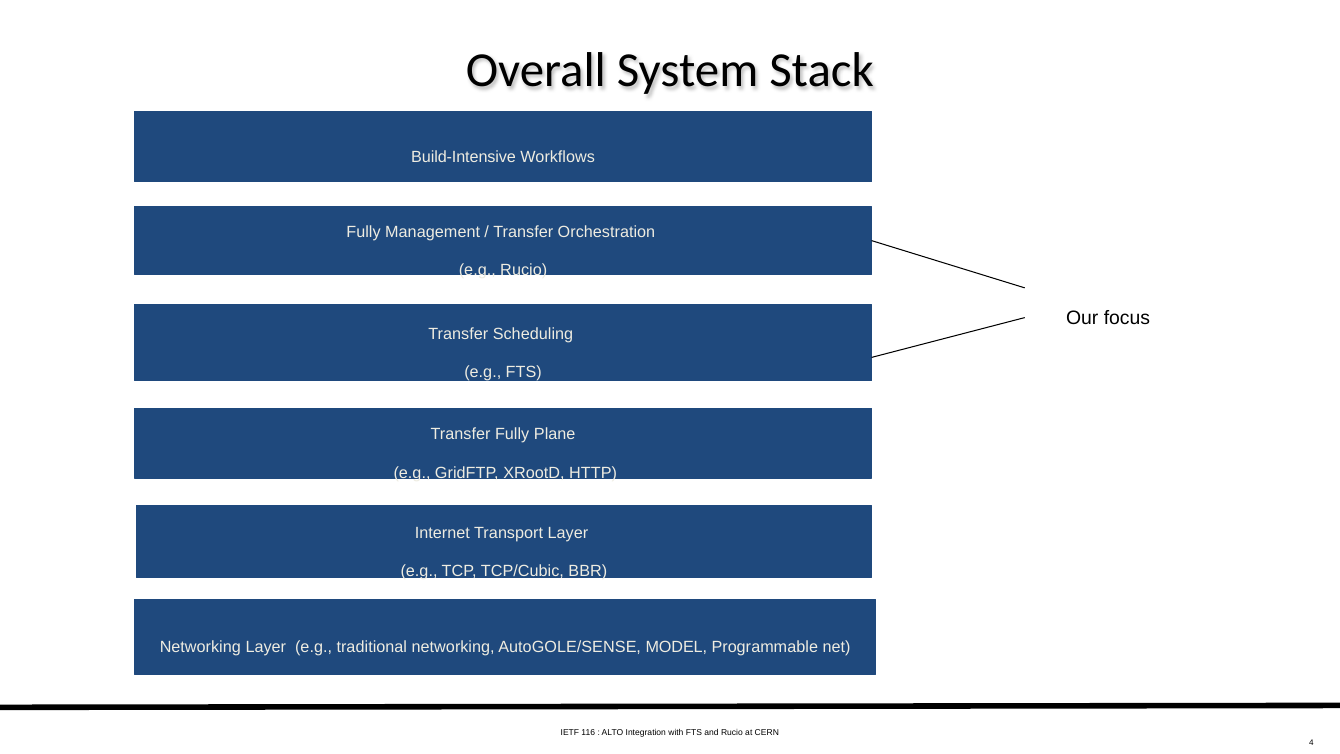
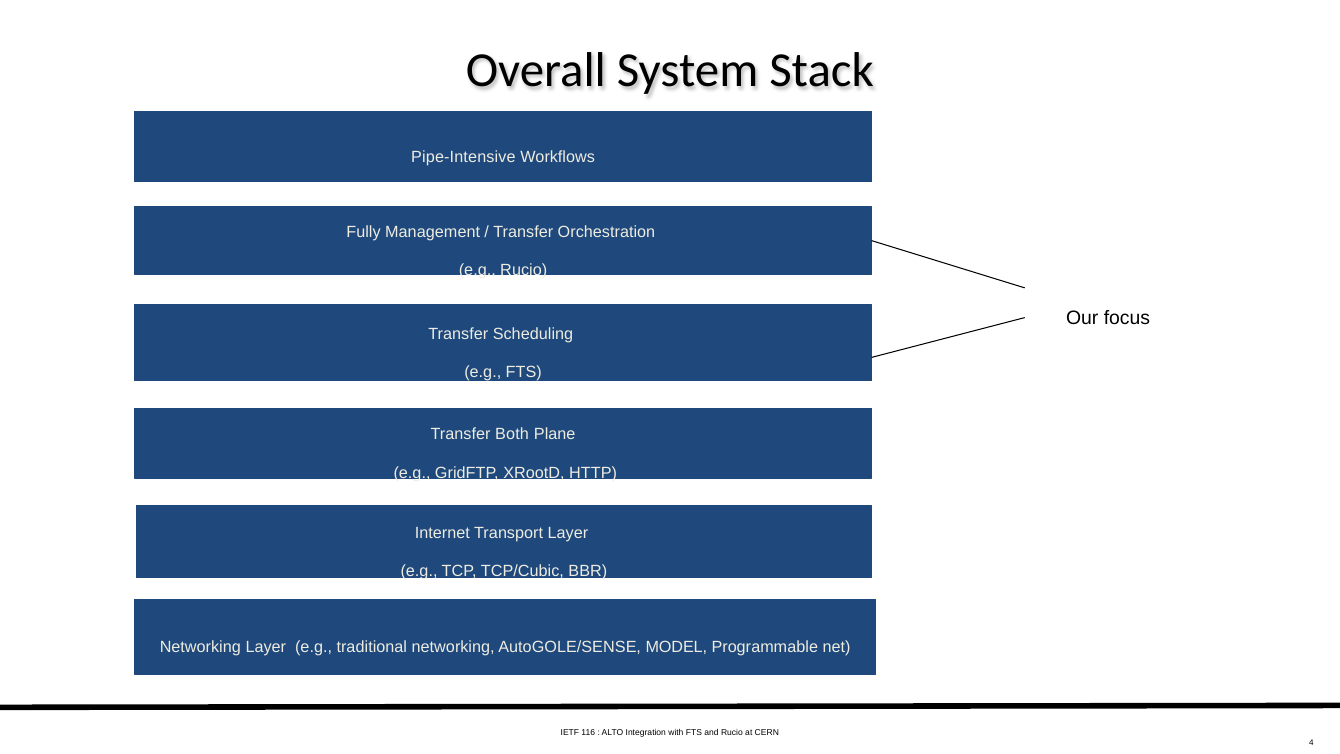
Build-Intensive: Build-Intensive -> Pipe-Intensive
Transfer Fully: Fully -> Both
